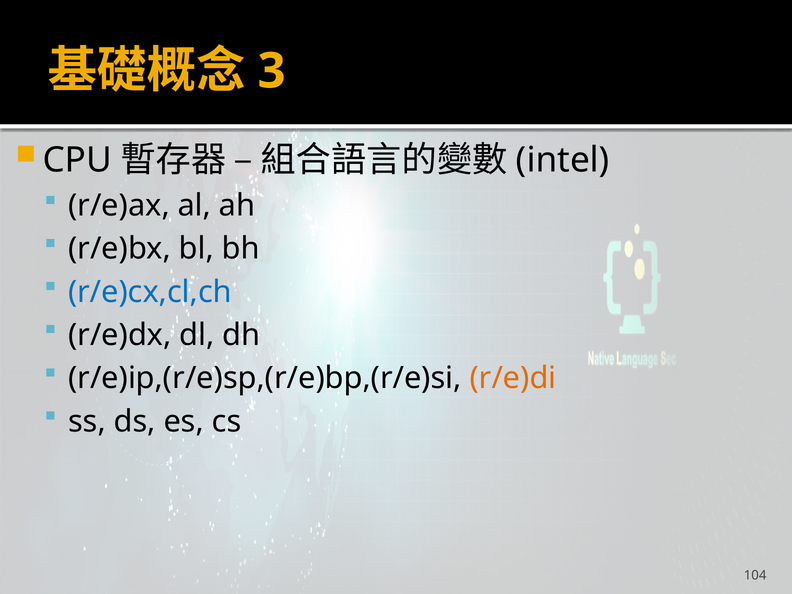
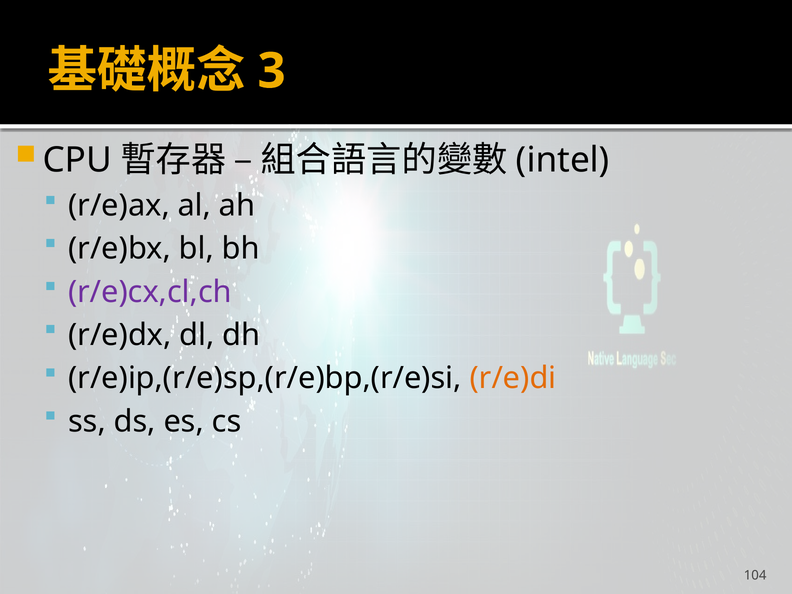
r/e)cx,cl,ch colour: blue -> purple
